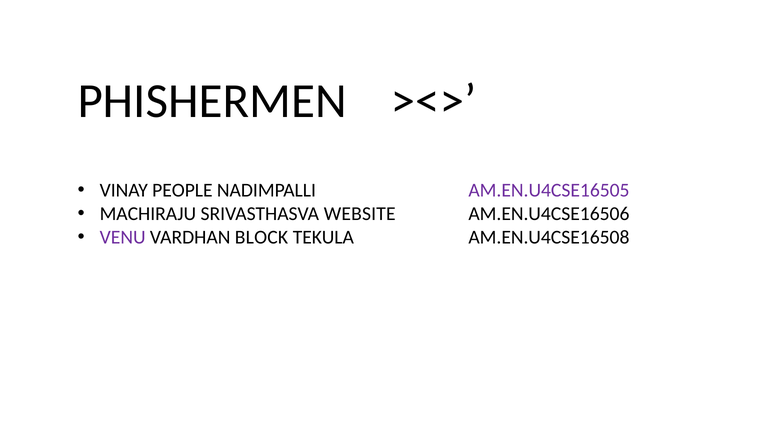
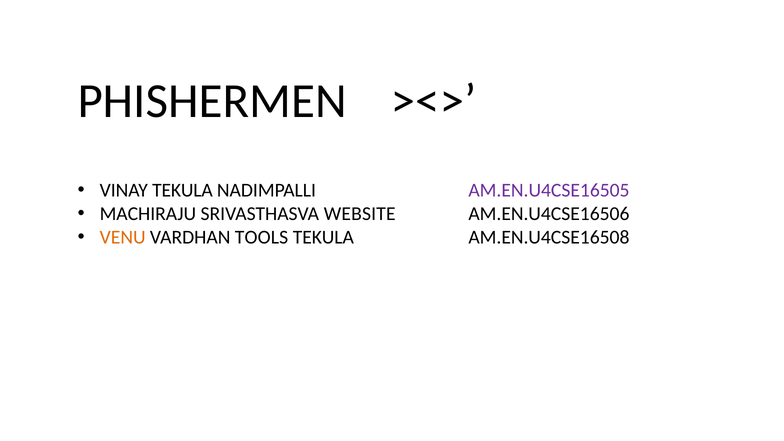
VINAY PEOPLE: PEOPLE -> TEKULA
VENU colour: purple -> orange
BLOCK: BLOCK -> TOOLS
